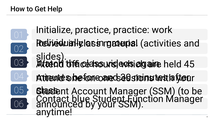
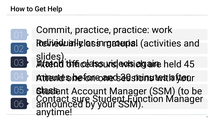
Initialize: Initialize -> Commit
blue: blue -> sure
